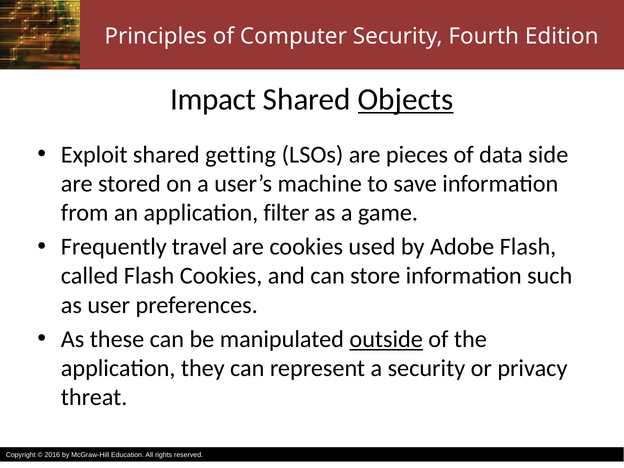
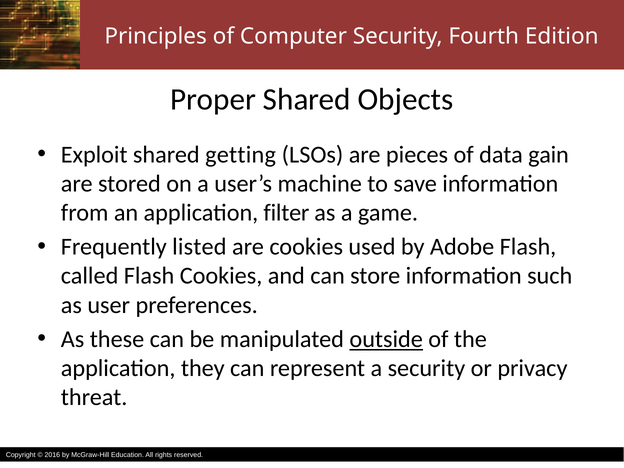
Impact: Impact -> Proper
Objects underline: present -> none
side: side -> gain
travel: travel -> listed
